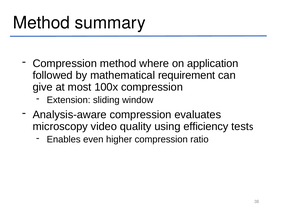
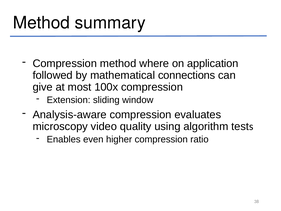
requirement: requirement -> connections
efficiency: efficiency -> algorithm
